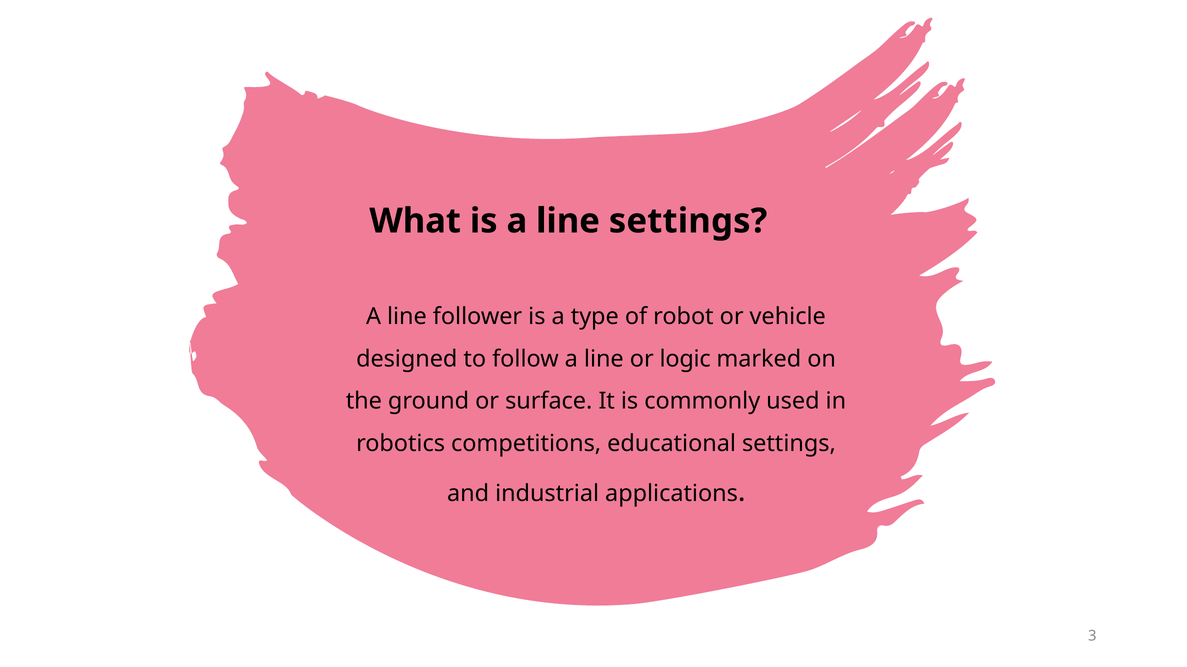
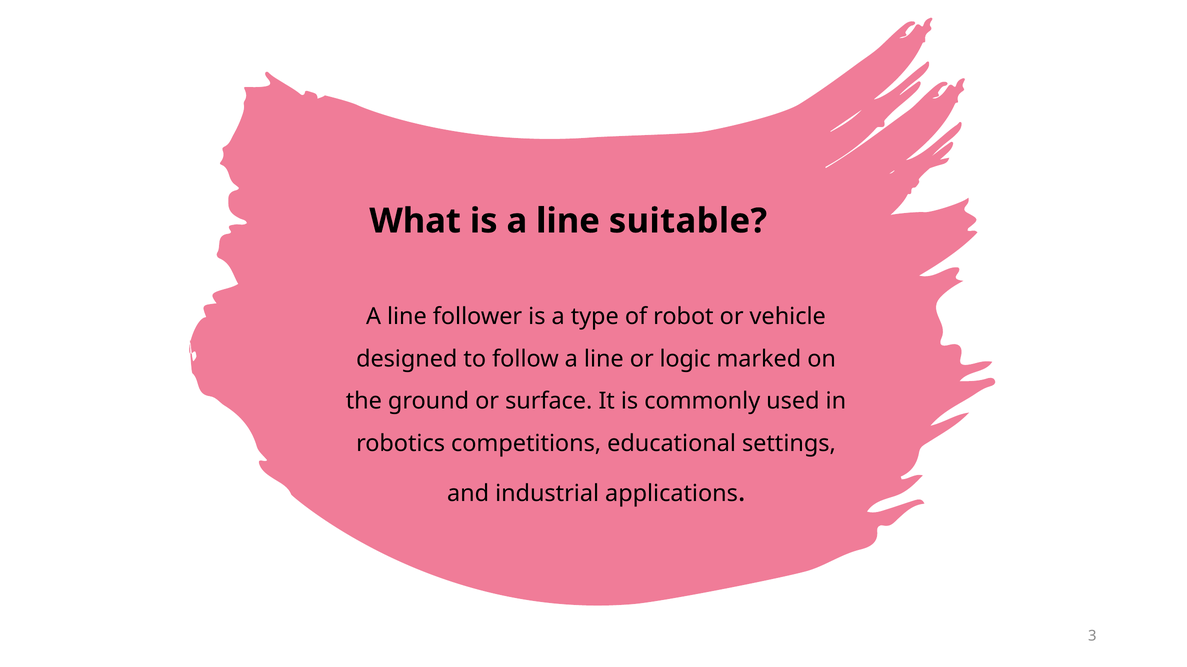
line settings: settings -> suitable
